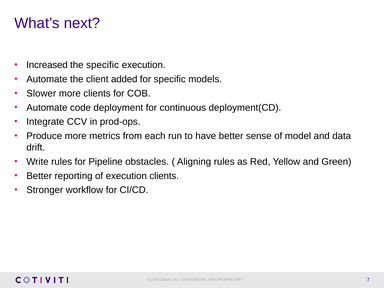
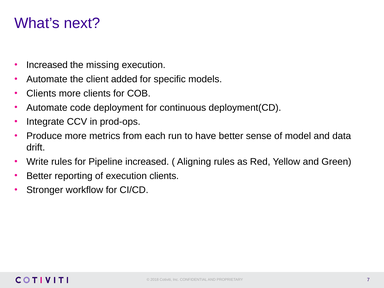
the specific: specific -> missing
Slower at (41, 93): Slower -> Clients
Pipeline obstacles: obstacles -> increased
